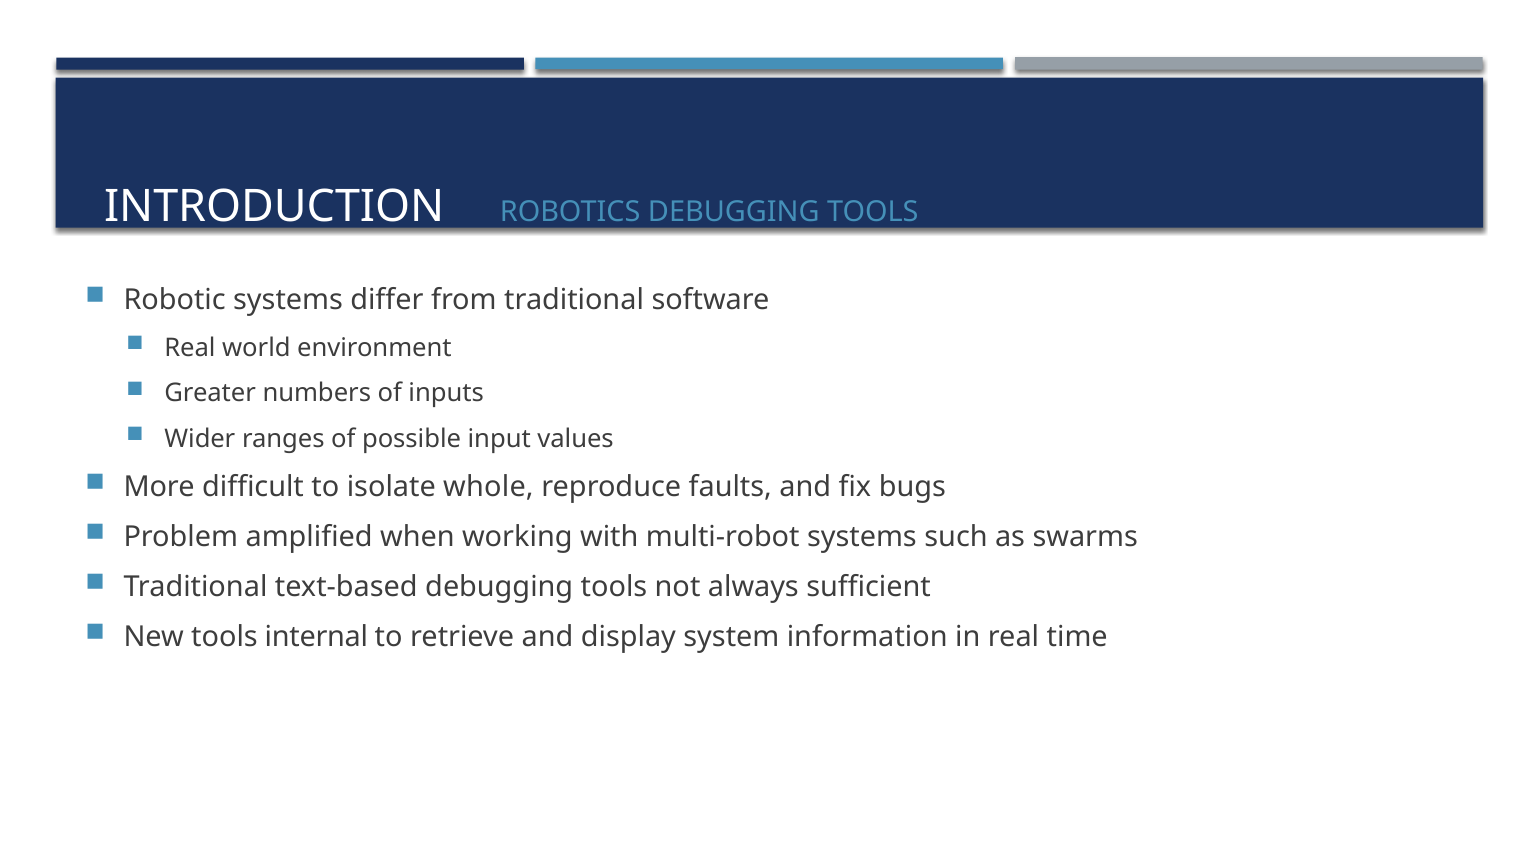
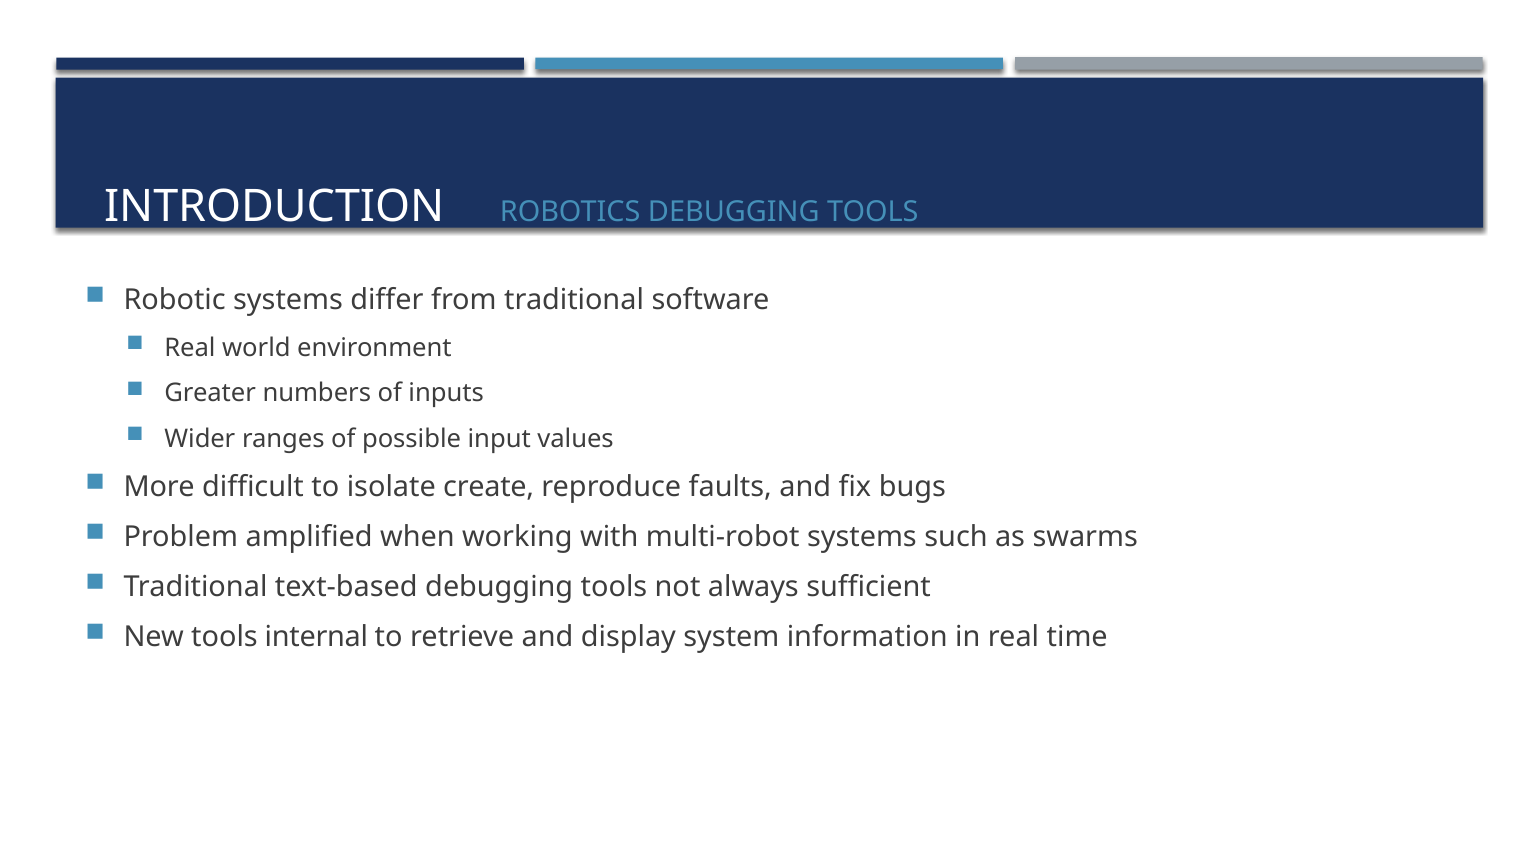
whole: whole -> create
